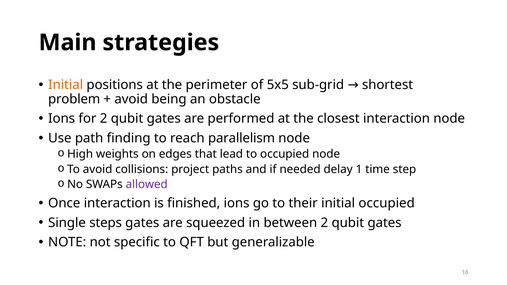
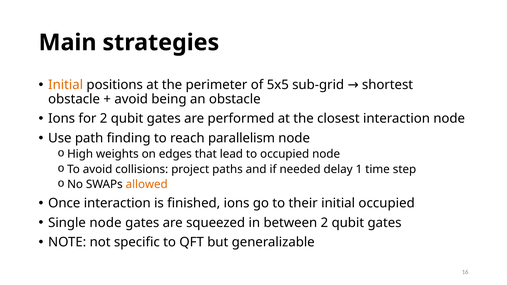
problem at (74, 99): problem -> obstacle
allowed colour: purple -> orange
Single steps: steps -> node
